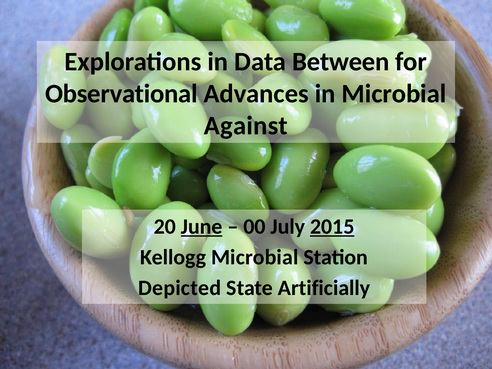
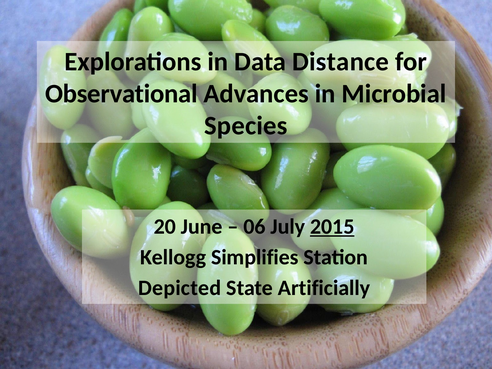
Between: Between -> Distance
Against: Against -> Species
June underline: present -> none
00: 00 -> 06
Kellogg Microbial: Microbial -> Simplifies
